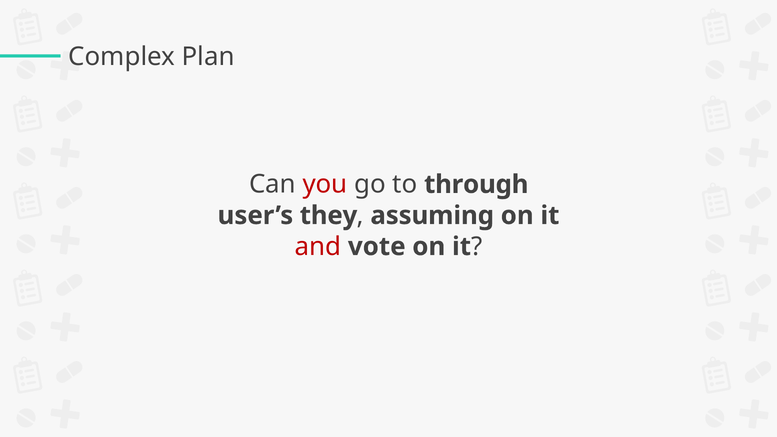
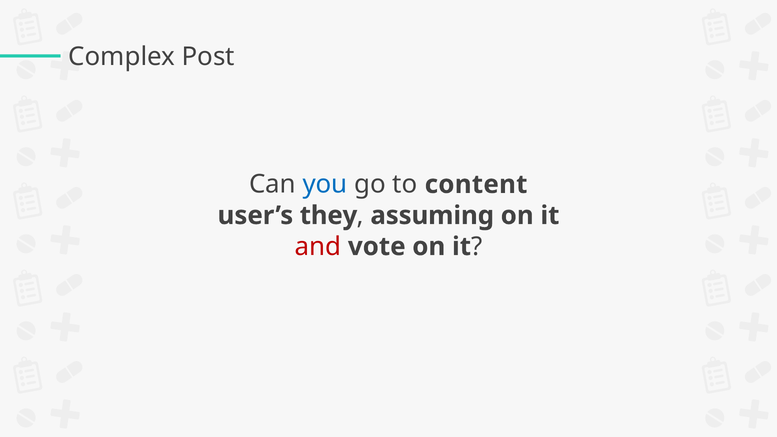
Plan: Plan -> Post
you colour: red -> blue
through: through -> content
